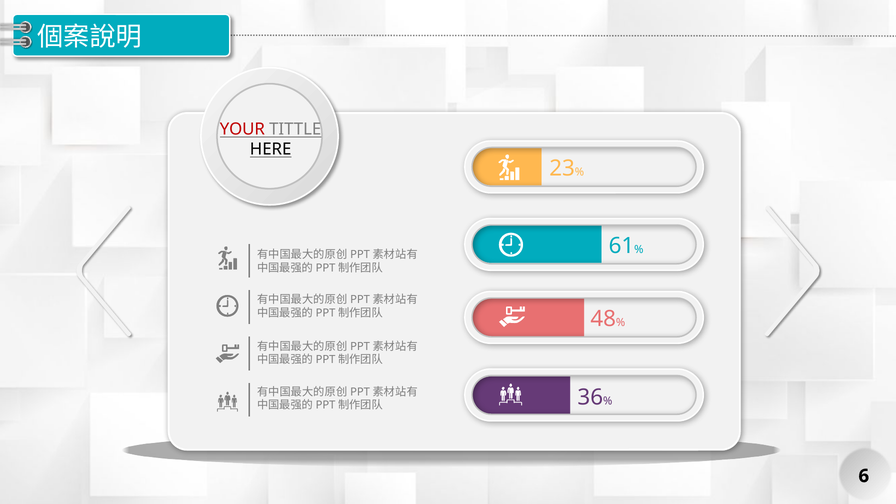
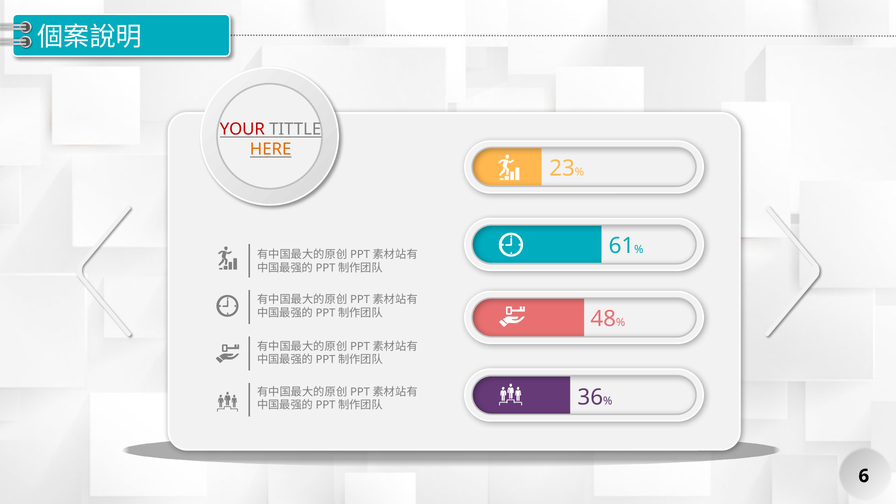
HERE colour: black -> orange
